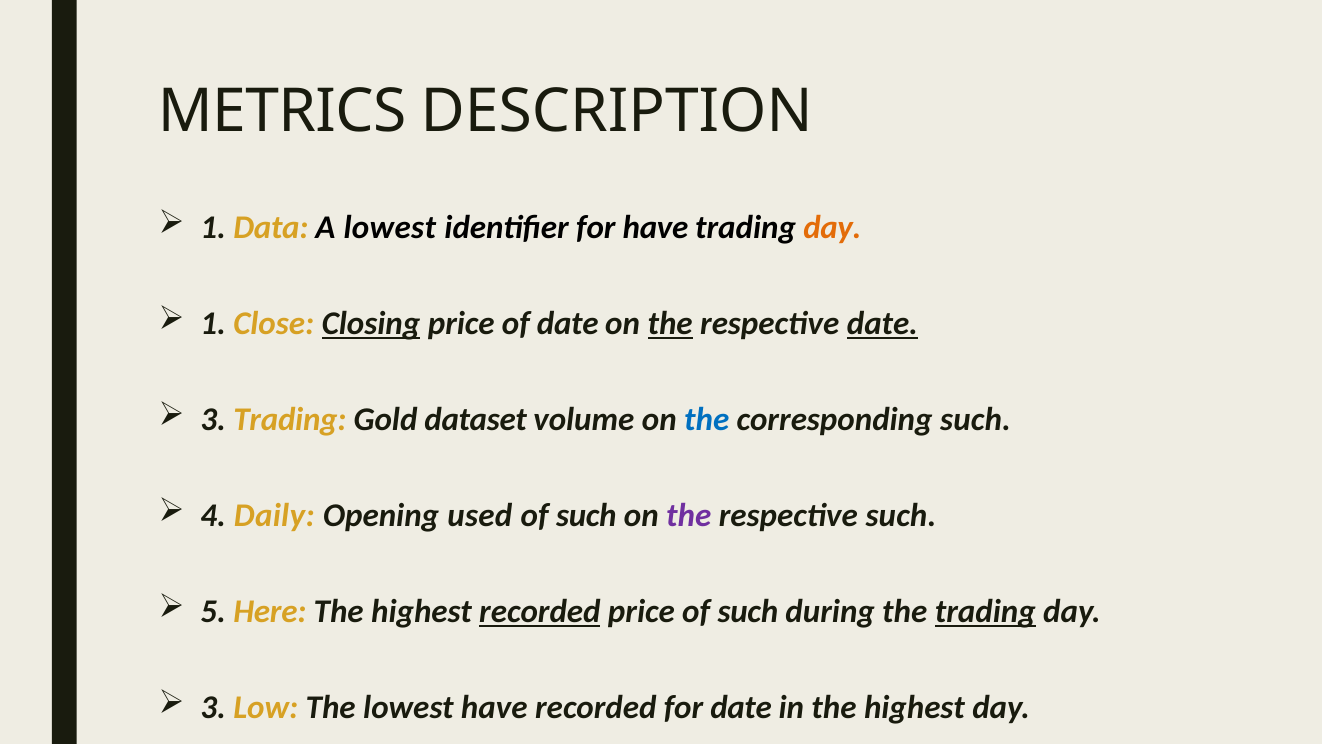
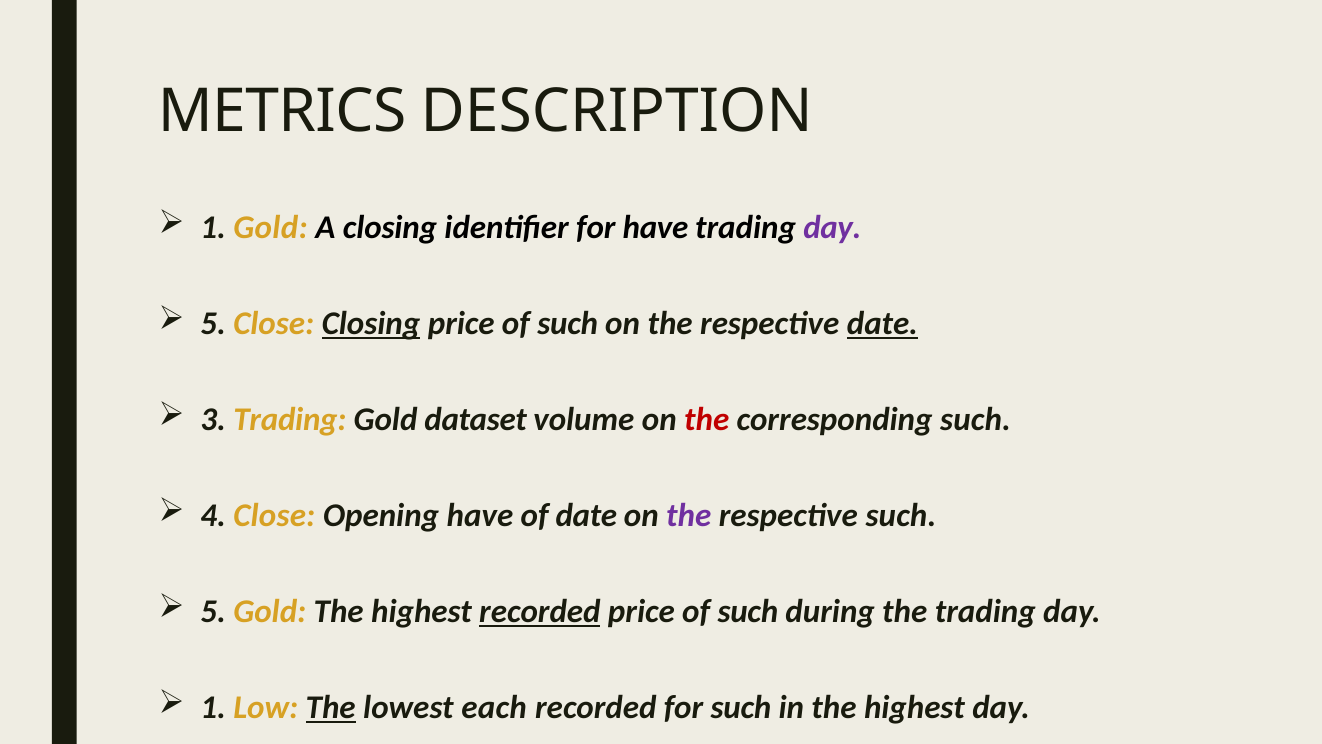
1 Data: Data -> Gold
A lowest: lowest -> closing
day at (832, 228) colour: orange -> purple
1 at (213, 324): 1 -> 5
date at (568, 324): date -> such
the at (670, 324) underline: present -> none
the at (707, 420) colour: blue -> red
4 Daily: Daily -> Close
Opening used: used -> have
such at (586, 516): such -> date
5 Here: Here -> Gold
trading at (985, 611) underline: present -> none
3 at (213, 707): 3 -> 1
The at (331, 707) underline: none -> present
lowest have: have -> each
for date: date -> such
